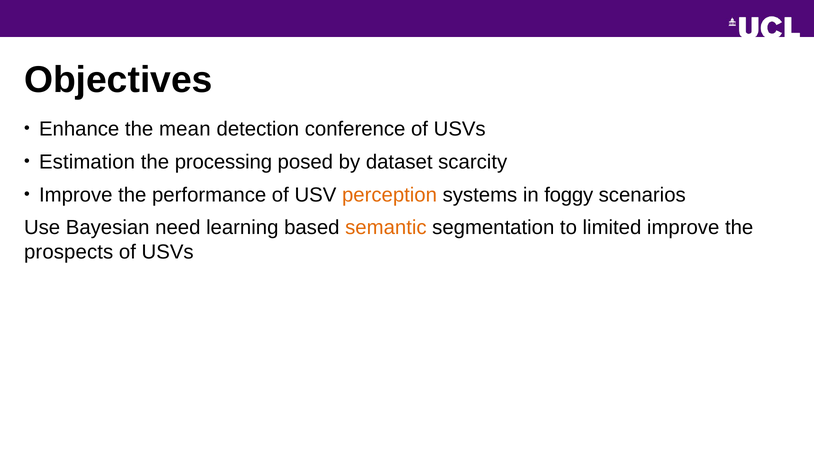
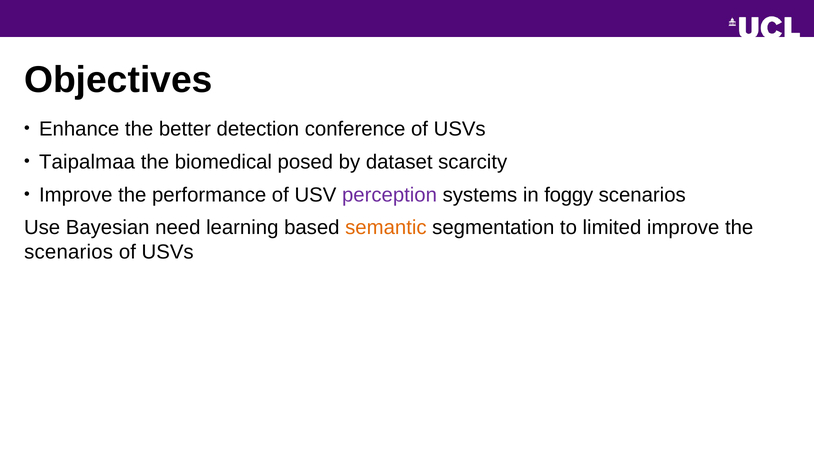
mean: mean -> better
Estimation: Estimation -> Taipalmaa
processing: processing -> biomedical
perception colour: orange -> purple
prospects at (69, 252): prospects -> scenarios
